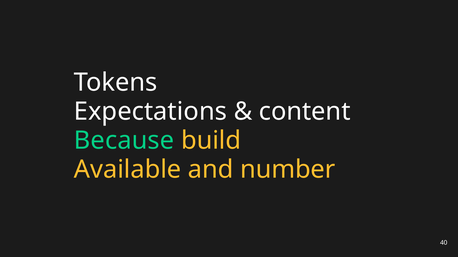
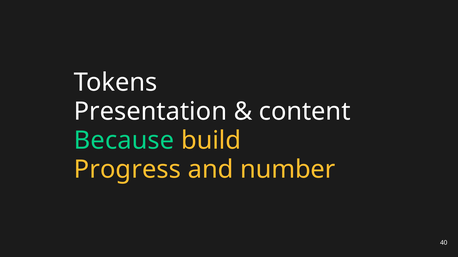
Expectations: Expectations -> Presentation
Available: Available -> Progress
